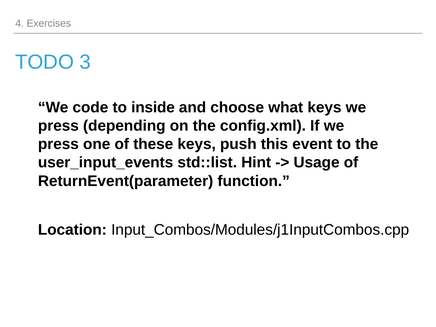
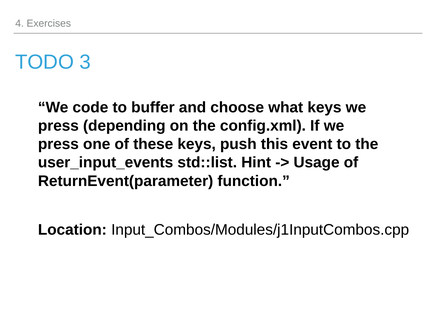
inside: inside -> buffer
